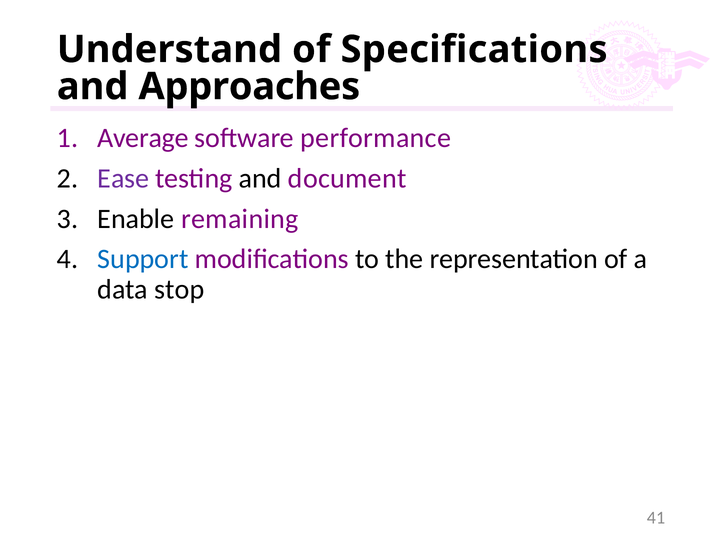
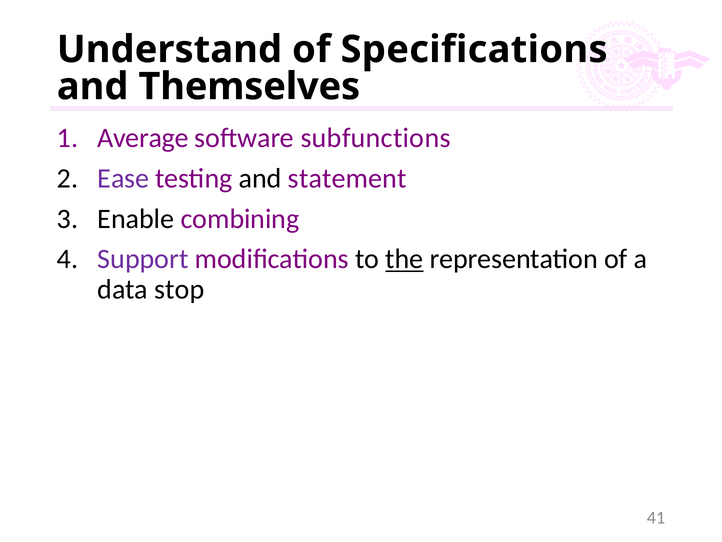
Approaches: Approaches -> Themselves
performance: performance -> subfunctions
document: document -> statement
remaining: remaining -> combining
Support colour: blue -> purple
the underline: none -> present
